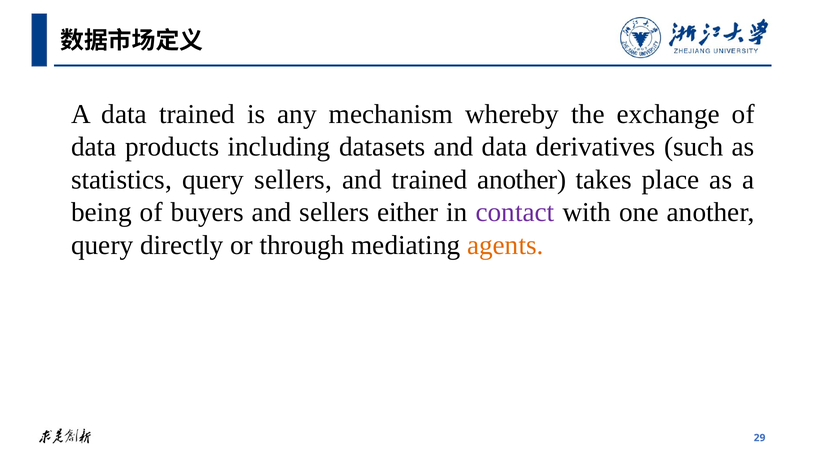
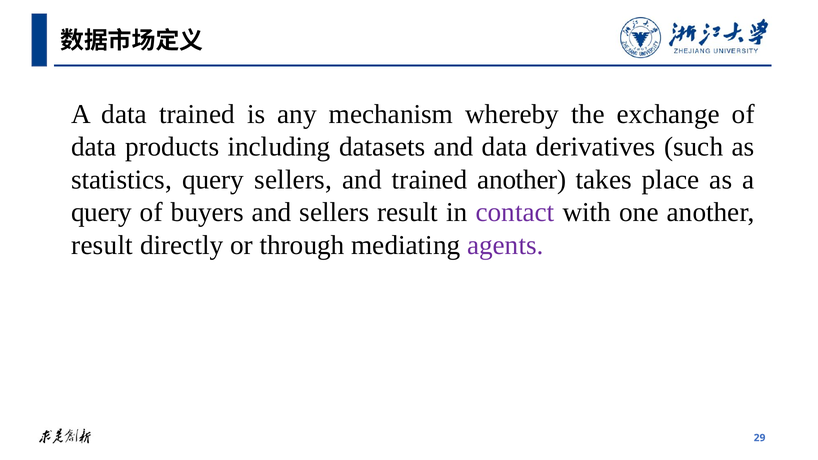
being at (101, 212): being -> query
sellers either: either -> result
query at (102, 245): query -> result
agents colour: orange -> purple
